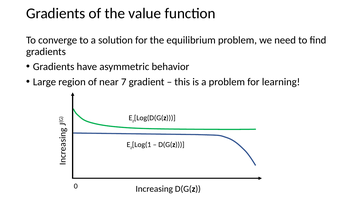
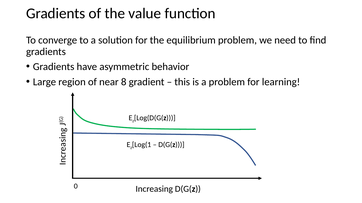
7: 7 -> 8
